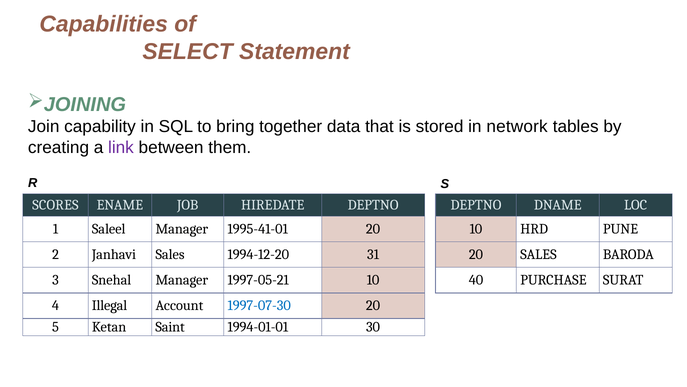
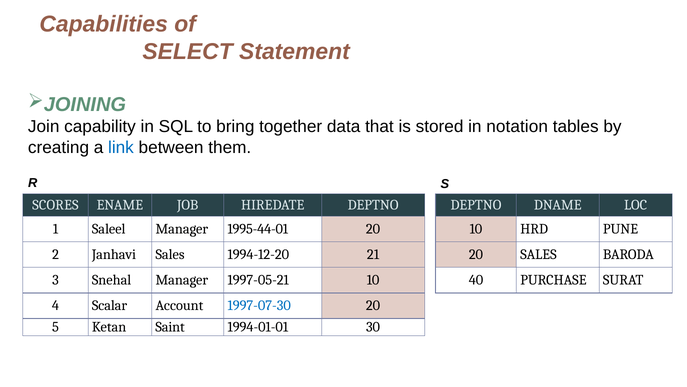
network: network -> notation
link colour: purple -> blue
1995-41-01: 1995-41-01 -> 1995-44-01
31: 31 -> 21
Illegal: Illegal -> Scalar
